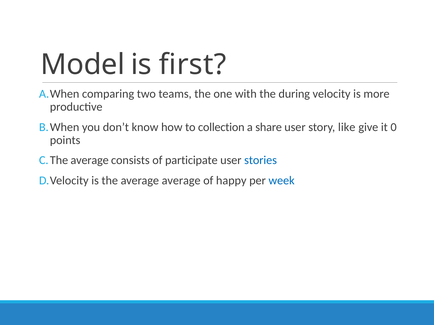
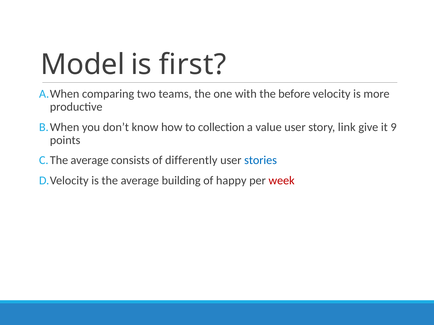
during: during -> before
share: share -> value
like: like -> link
0: 0 -> 9
participate: participate -> differently
average average: average -> building
week colour: blue -> red
